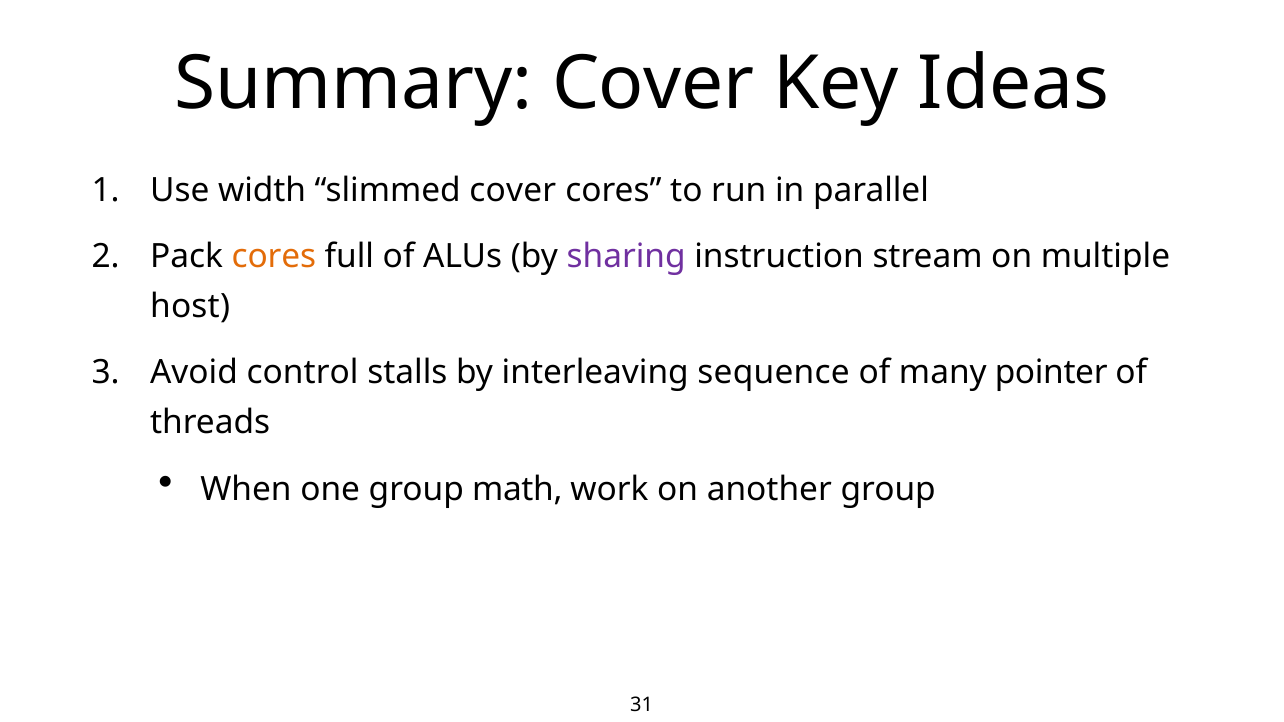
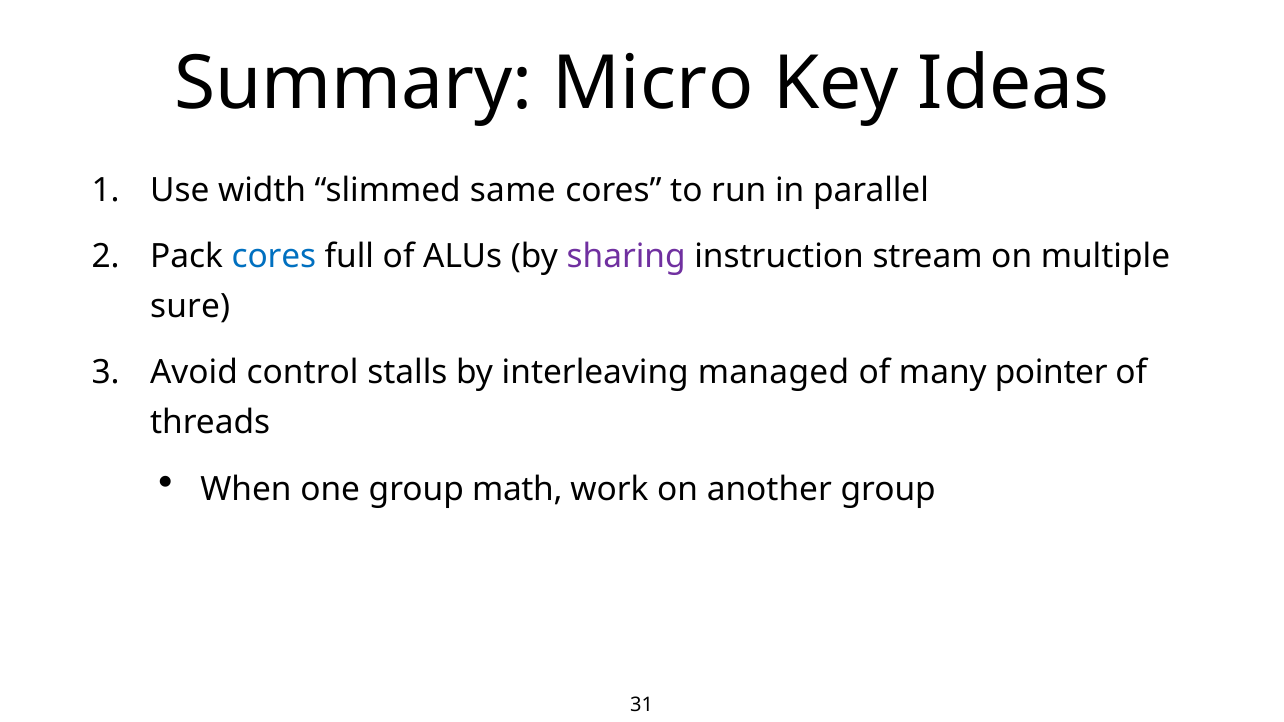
Summary Cover: Cover -> Micro
slimmed cover: cover -> same
cores at (274, 256) colour: orange -> blue
host: host -> sure
sequence: sequence -> managed
